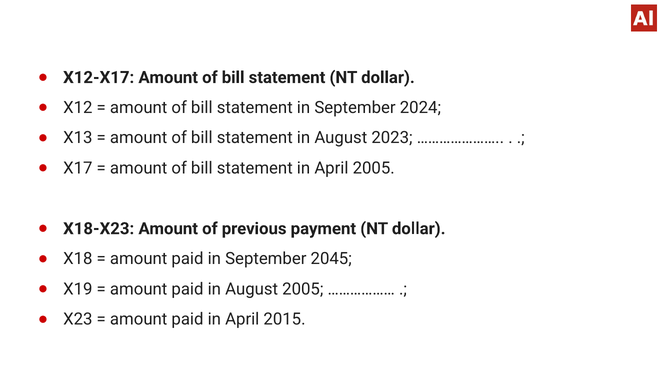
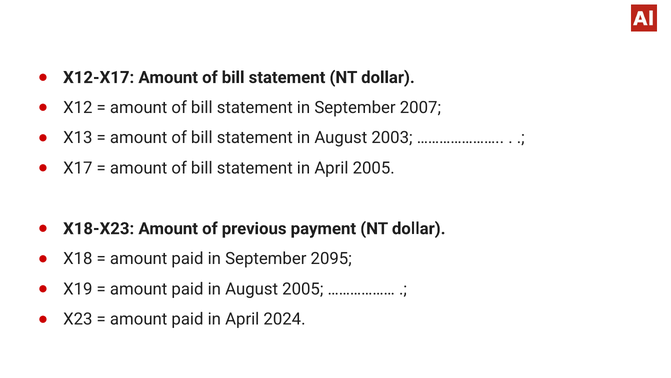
2024: 2024 -> 2007
2023: 2023 -> 2003
2045: 2045 -> 2095
2015: 2015 -> 2024
